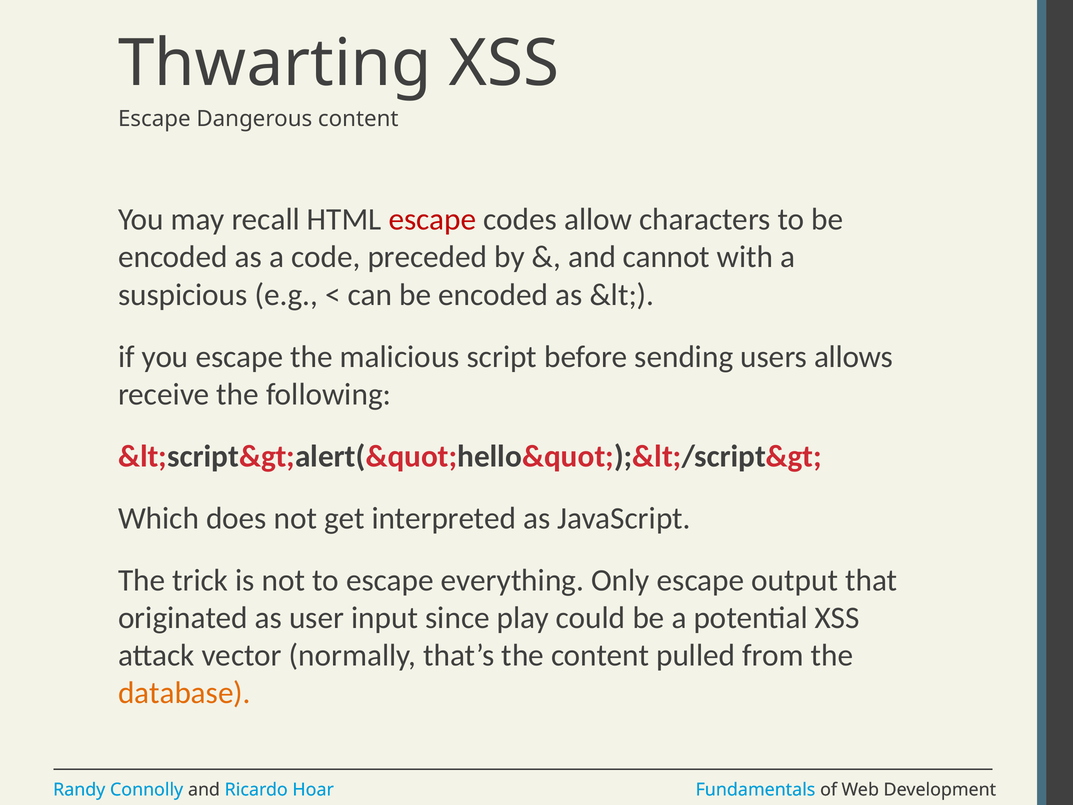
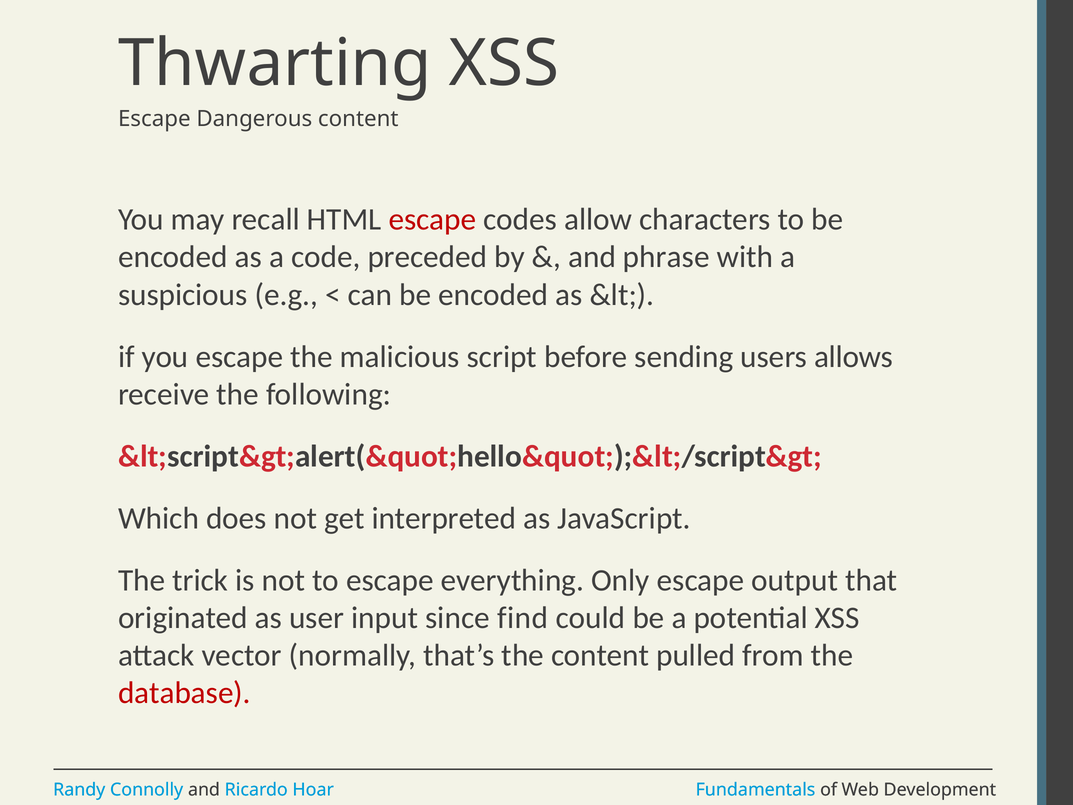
cannot: cannot -> phrase
play: play -> find
database colour: orange -> red
